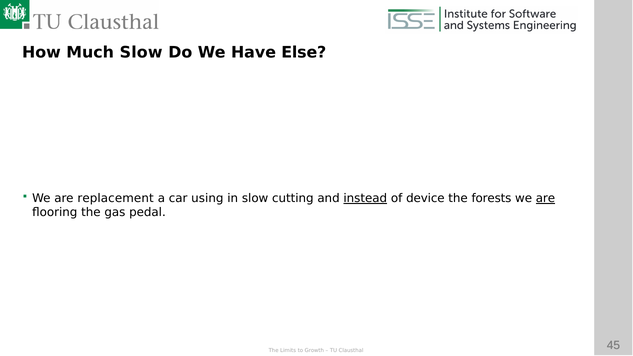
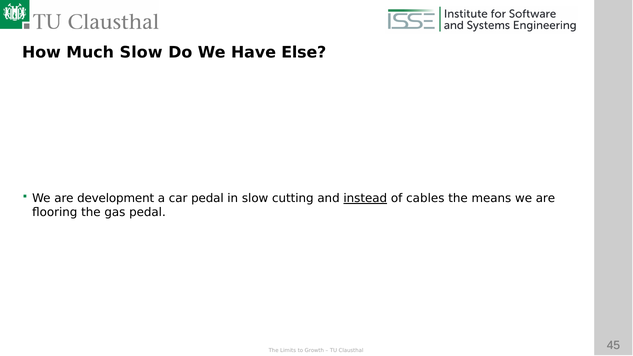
replacement: replacement -> development
car using: using -> pedal
device: device -> cables
forests: forests -> means
are at (545, 198) underline: present -> none
